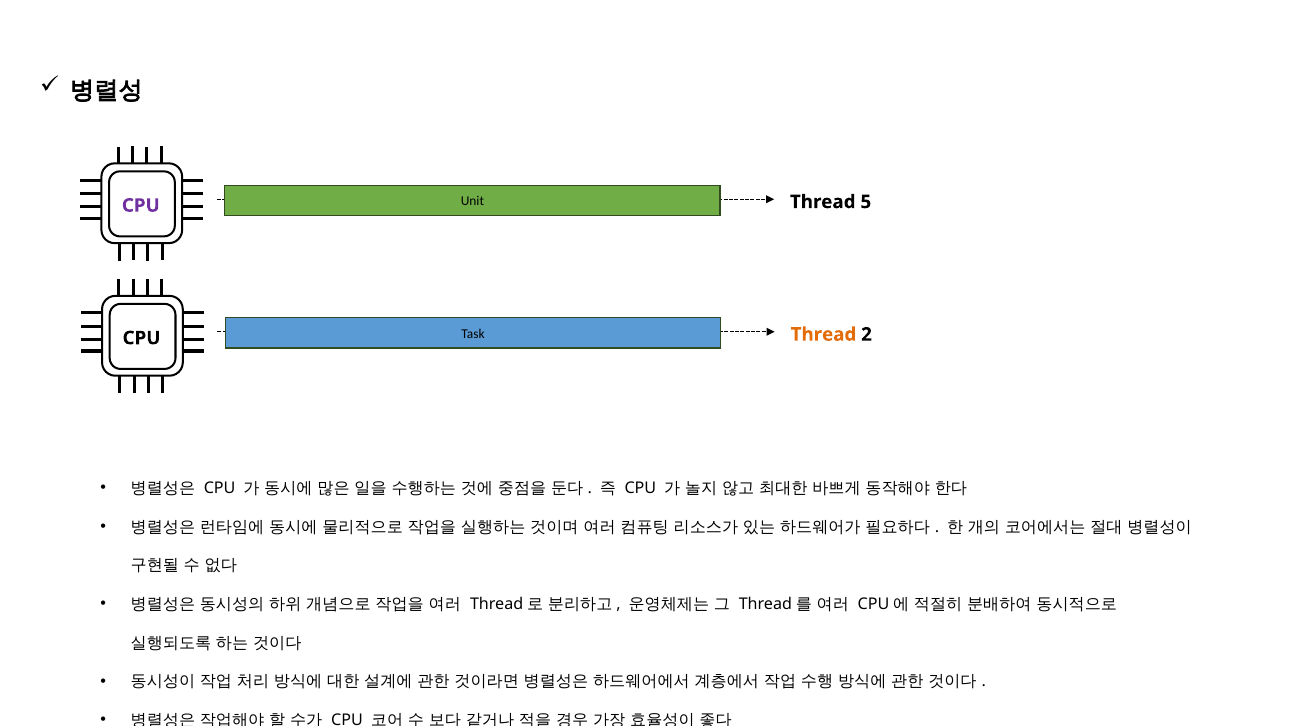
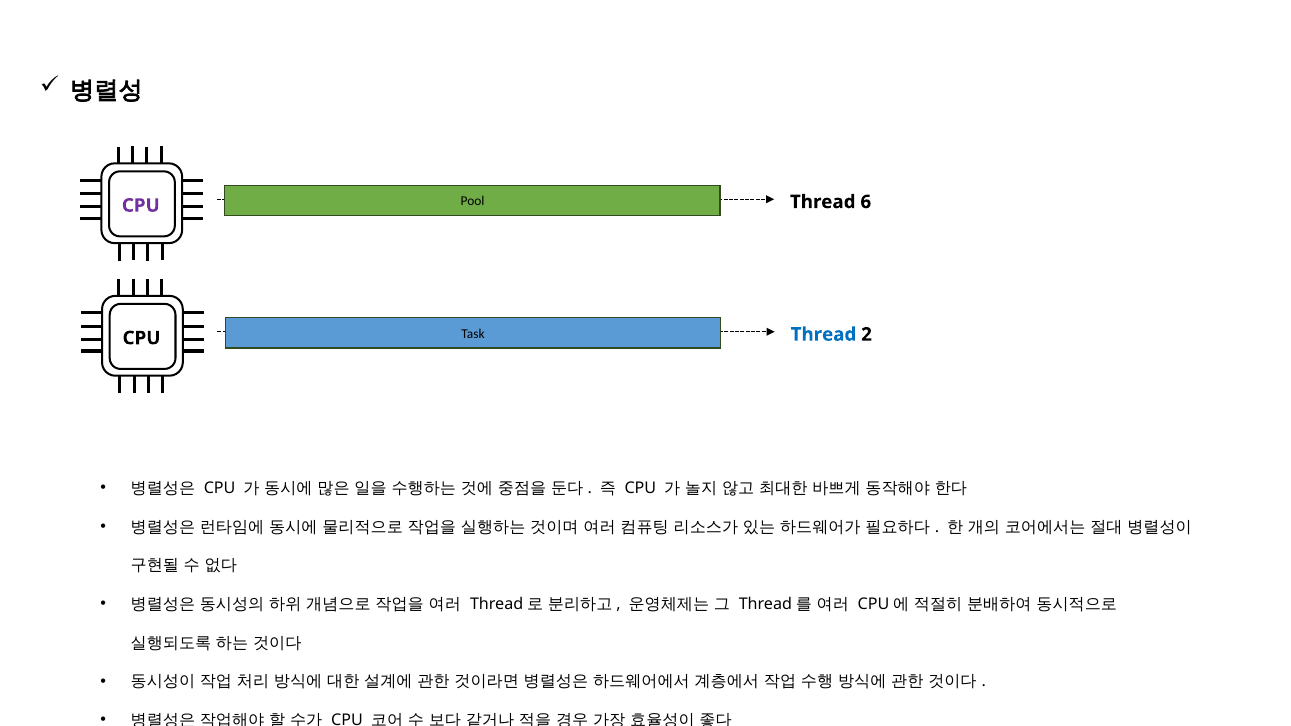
Unit: Unit -> Pool
5: 5 -> 6
Thread at (823, 335) colour: orange -> blue
